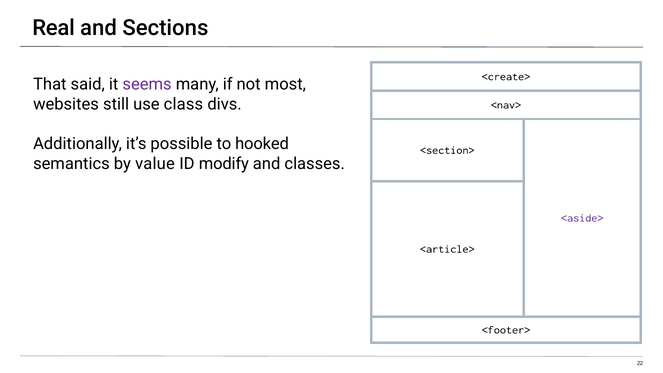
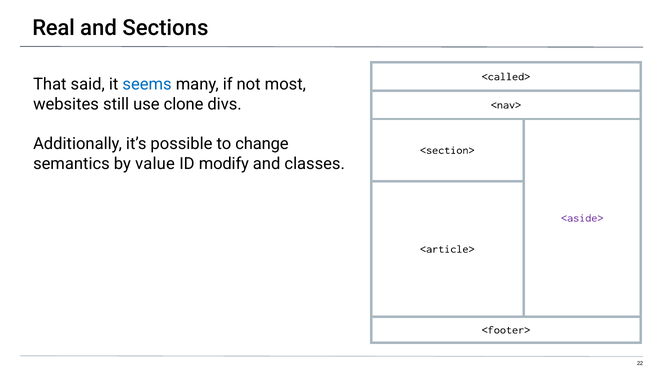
<create>: <create> -> <called>
seems colour: purple -> blue
class: class -> clone
hooked: hooked -> change
